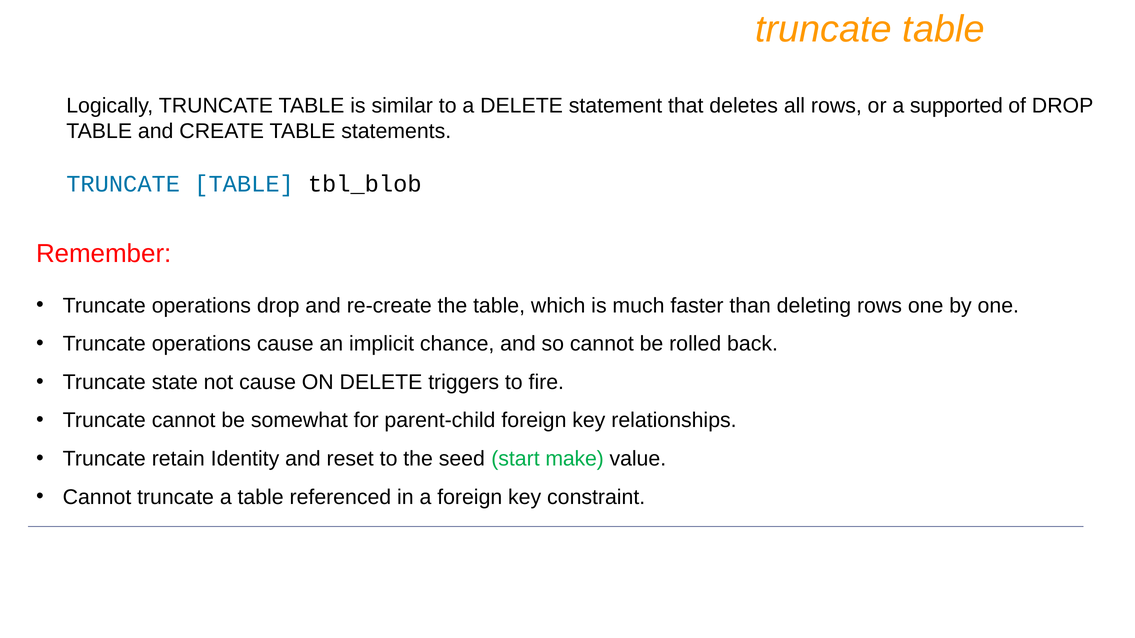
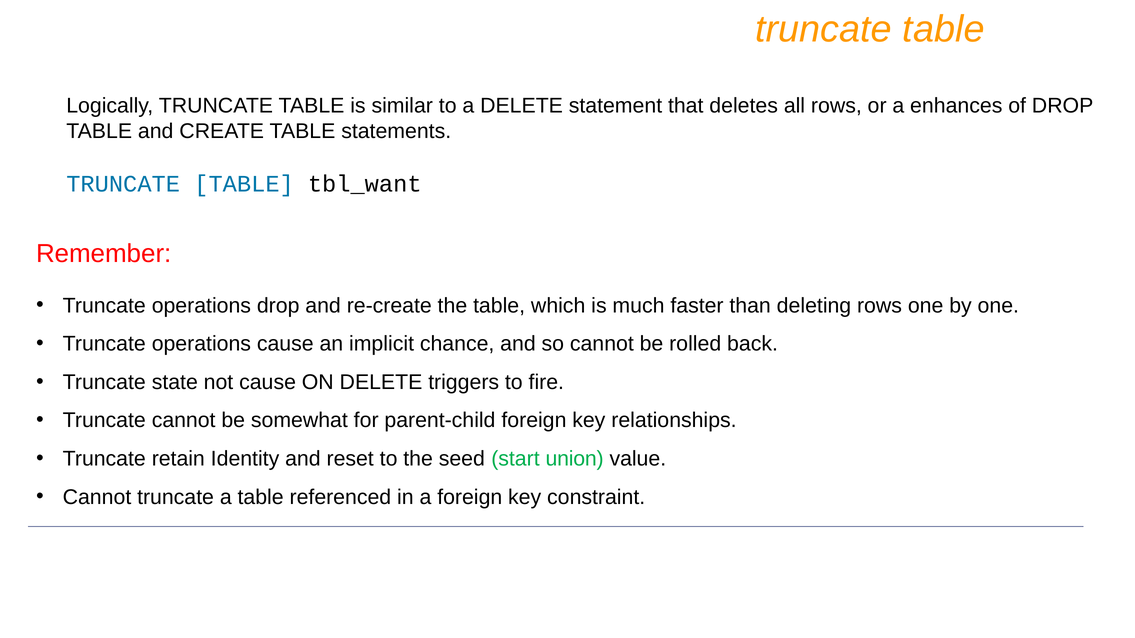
supported: supported -> enhances
tbl_blob: tbl_blob -> tbl_want
make: make -> union
